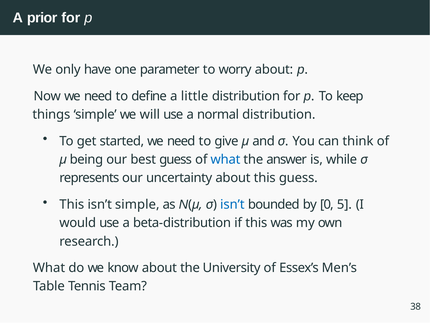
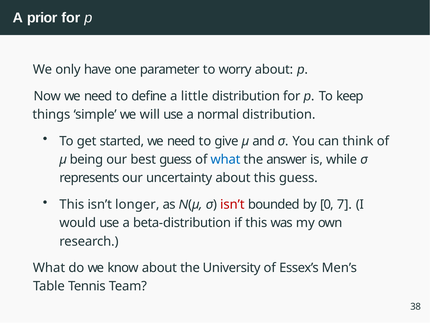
isn’t simple: simple -> longer
isn’t at (232, 204) colour: blue -> red
5: 5 -> 7
